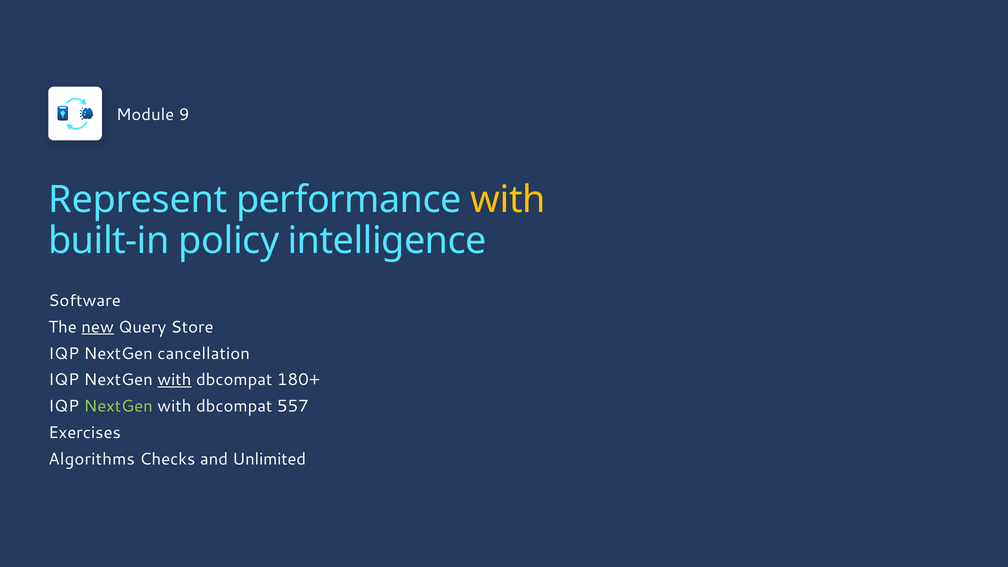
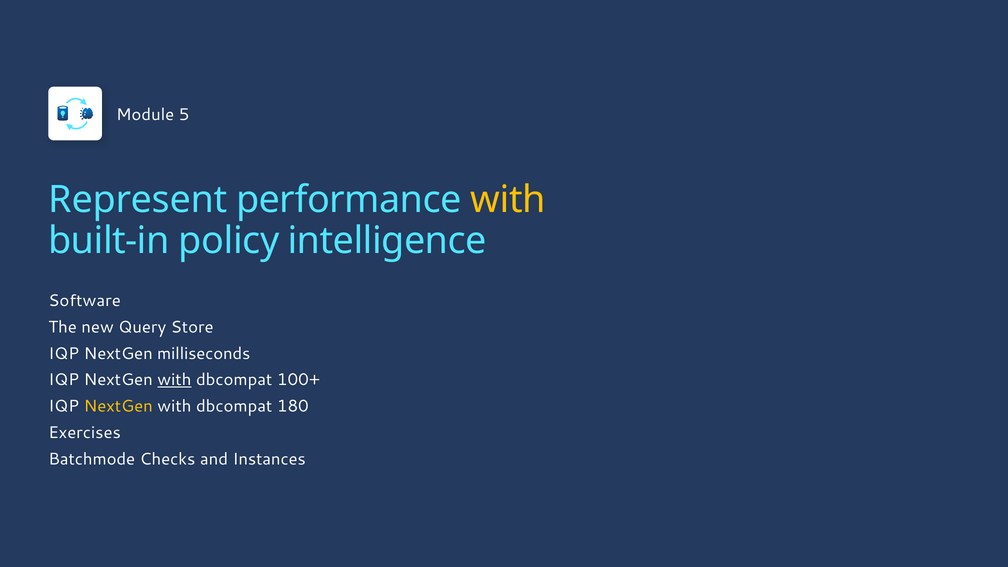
9: 9 -> 5
new underline: present -> none
cancellation: cancellation -> milliseconds
180+: 180+ -> 100+
NextGen at (118, 406) colour: light green -> yellow
557: 557 -> 180
Algorithms: Algorithms -> Batchmode
Unlimited: Unlimited -> Instances
